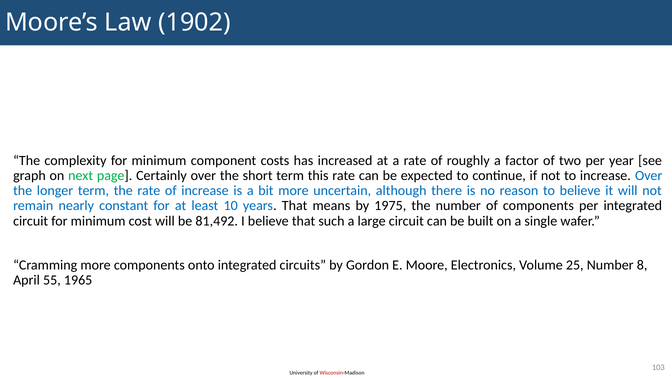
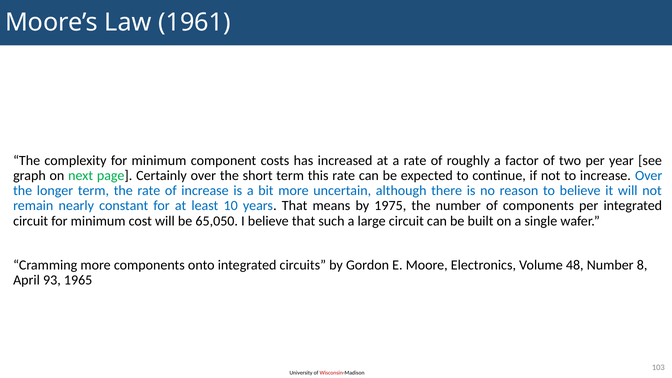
1902: 1902 -> 1961
81,492: 81,492 -> 65,050
25: 25 -> 48
55: 55 -> 93
